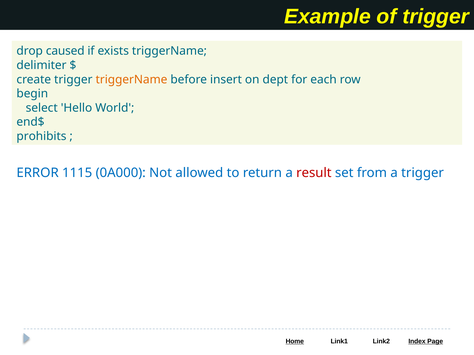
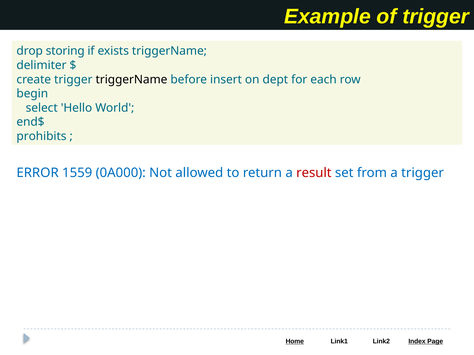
caused: caused -> storing
triggerName at (131, 80) colour: orange -> black
1115: 1115 -> 1559
